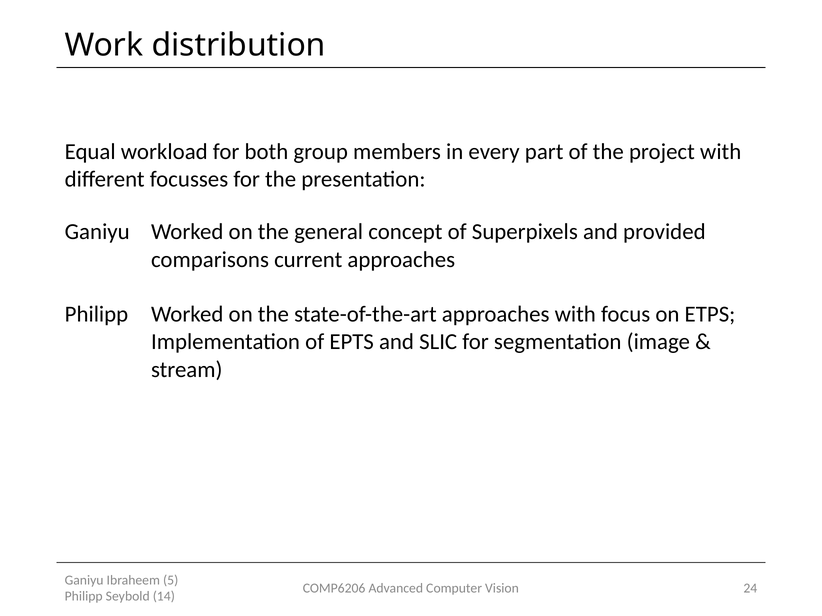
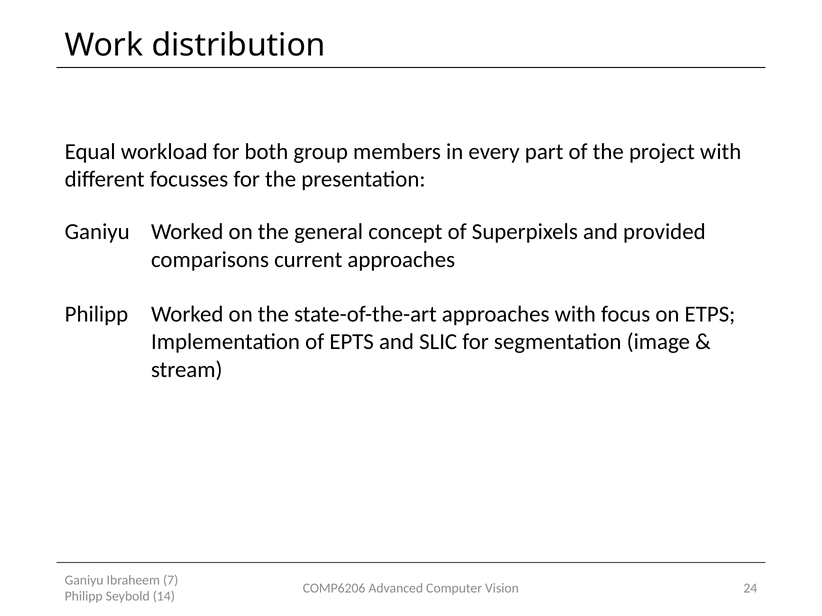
5: 5 -> 7
